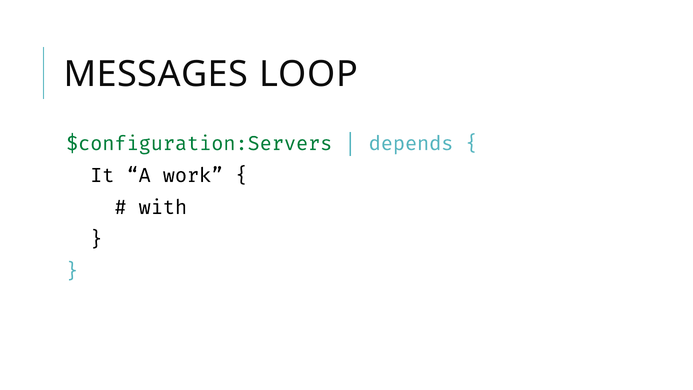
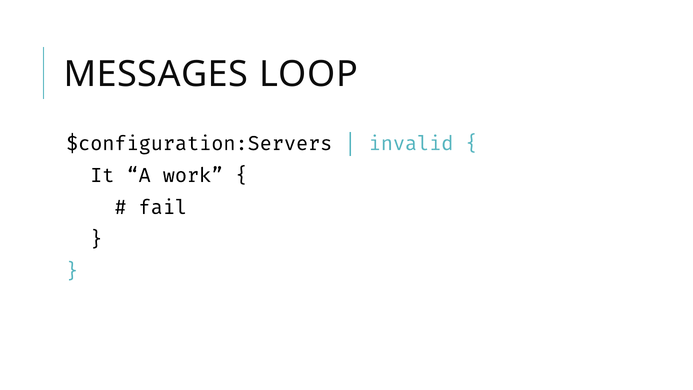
$configuration:Servers colour: green -> black
depends: depends -> invalid
with: with -> fail
